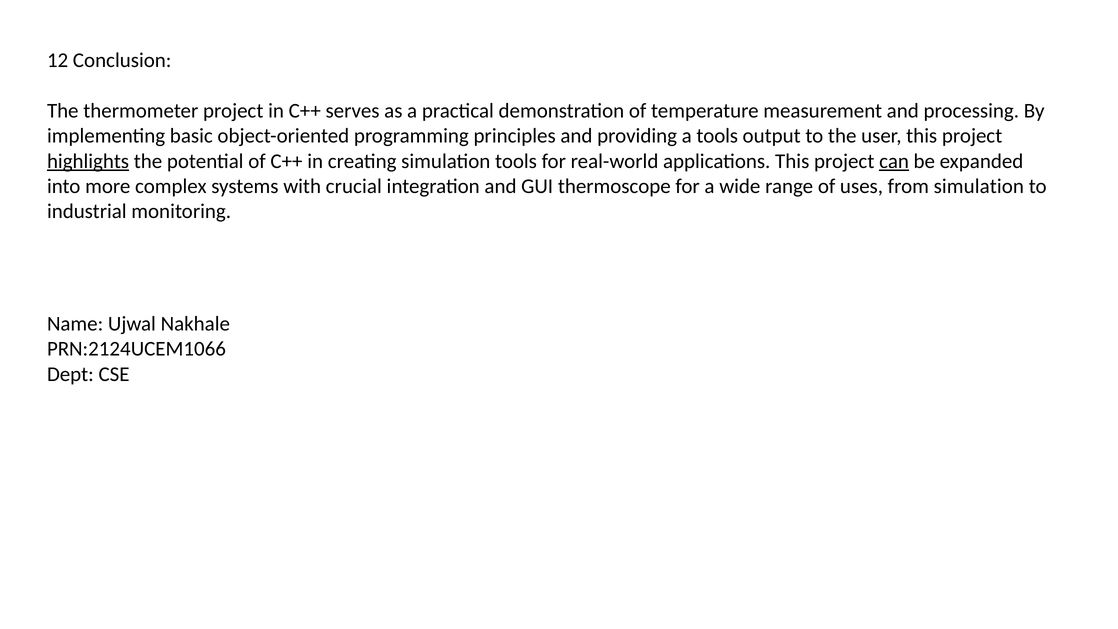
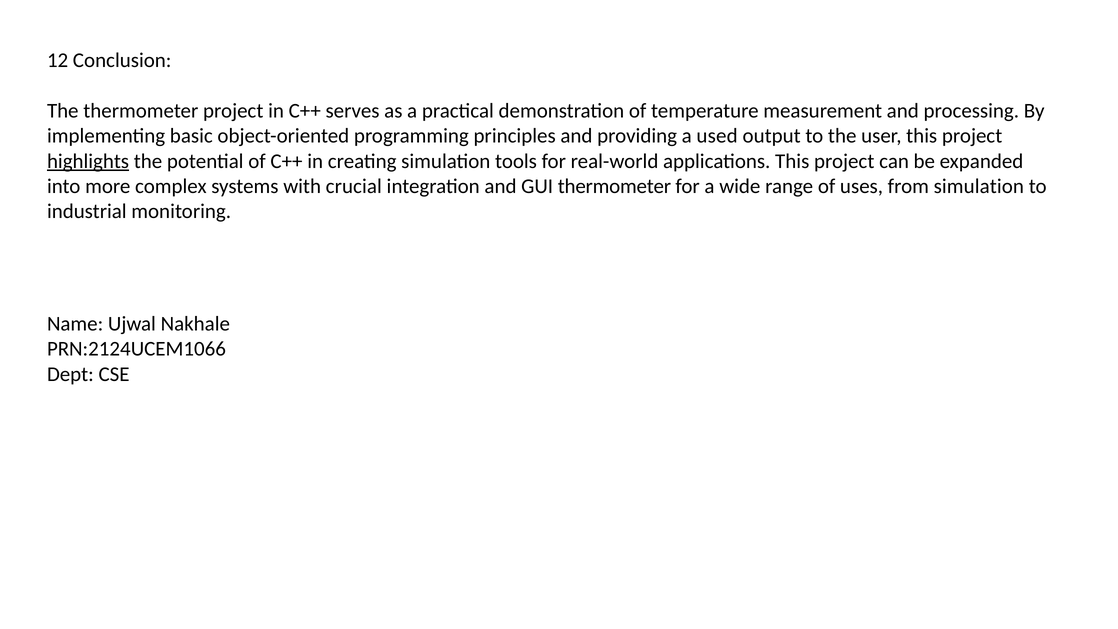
a tools: tools -> used
can underline: present -> none
GUI thermoscope: thermoscope -> thermometer
